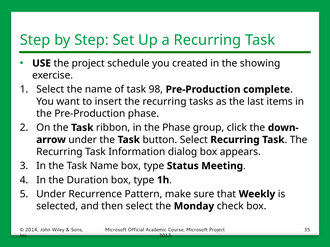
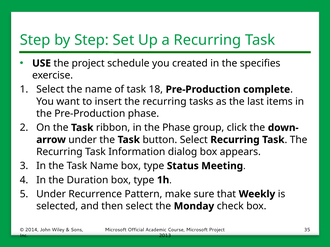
showing: showing -> specifies
98: 98 -> 18
